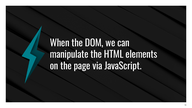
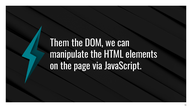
When: When -> Them
